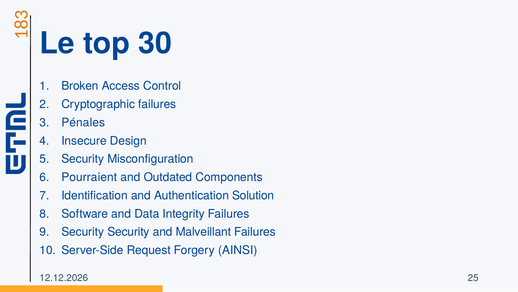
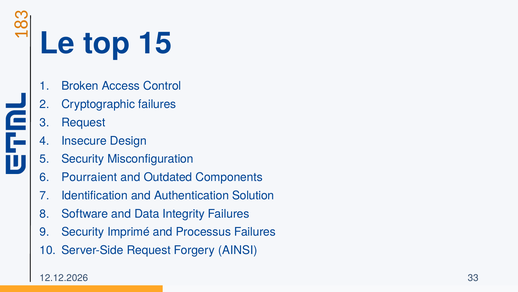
30: 30 -> 15
Pénales at (83, 122): Pénales -> Request
Security Security: Security -> Imprimé
Malveillant: Malveillant -> Processus
25: 25 -> 33
